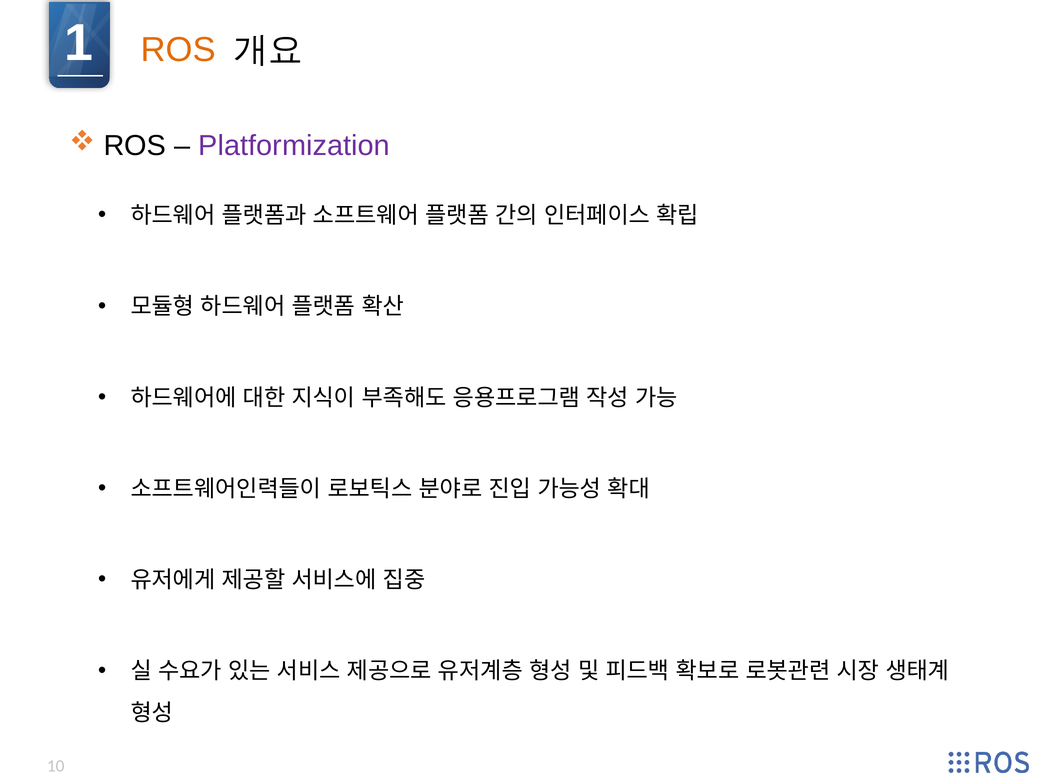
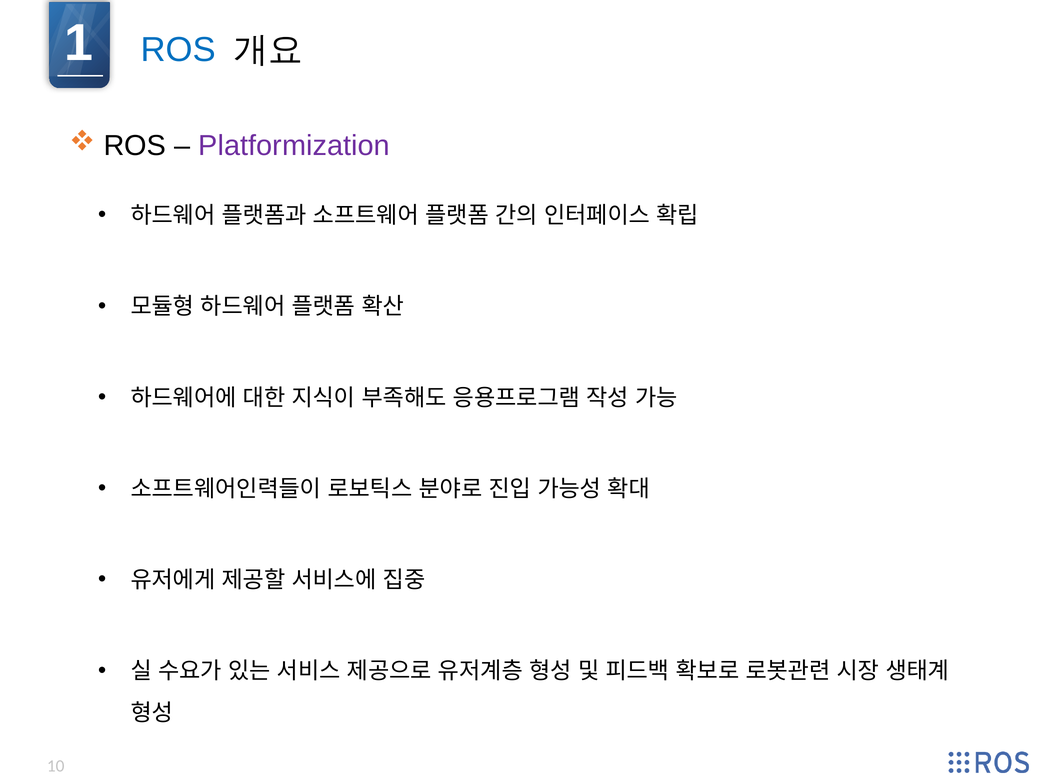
ROS at (178, 50) colour: orange -> blue
